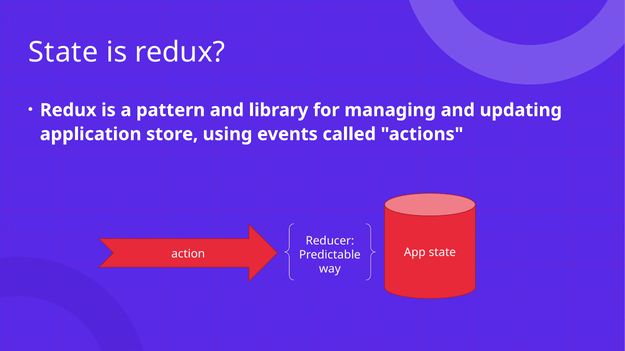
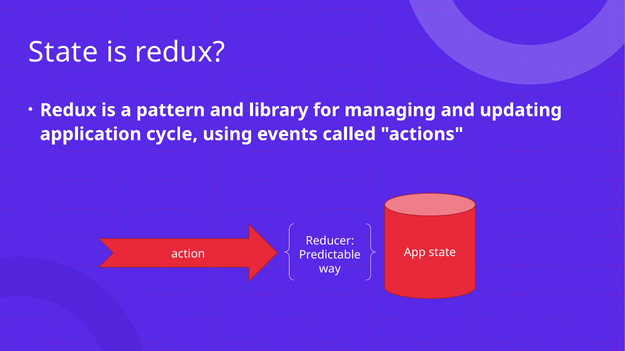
store: store -> cycle
